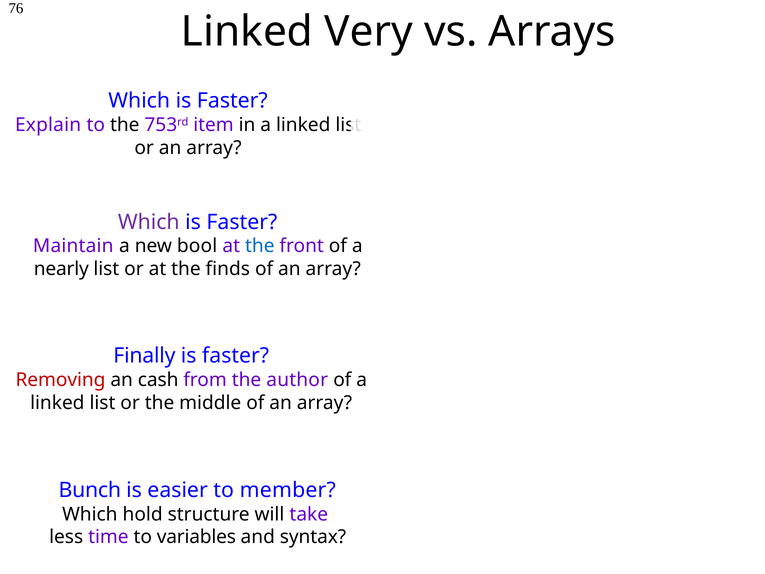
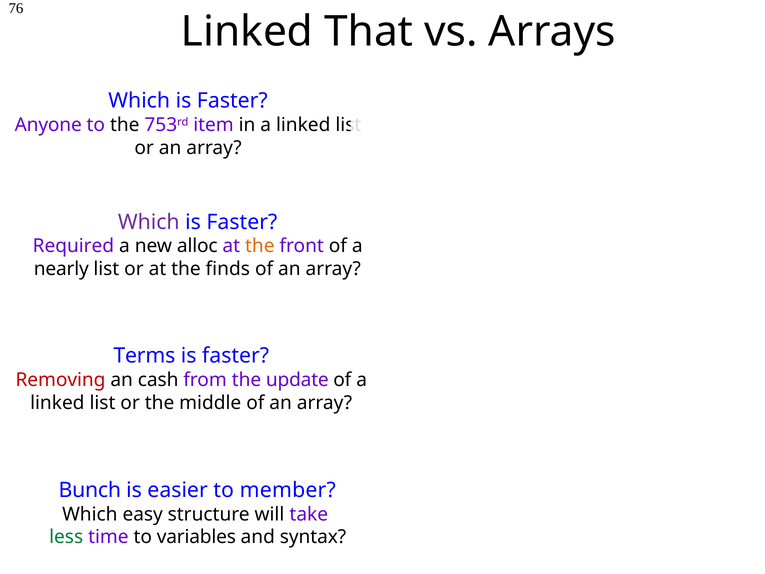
Very: Very -> That
Explain: Explain -> Anyone
Maintain: Maintain -> Required
bool: bool -> alloc
the at (260, 246) colour: blue -> orange
Finally: Finally -> Terms
author: author -> update
hold: hold -> easy
less colour: black -> green
